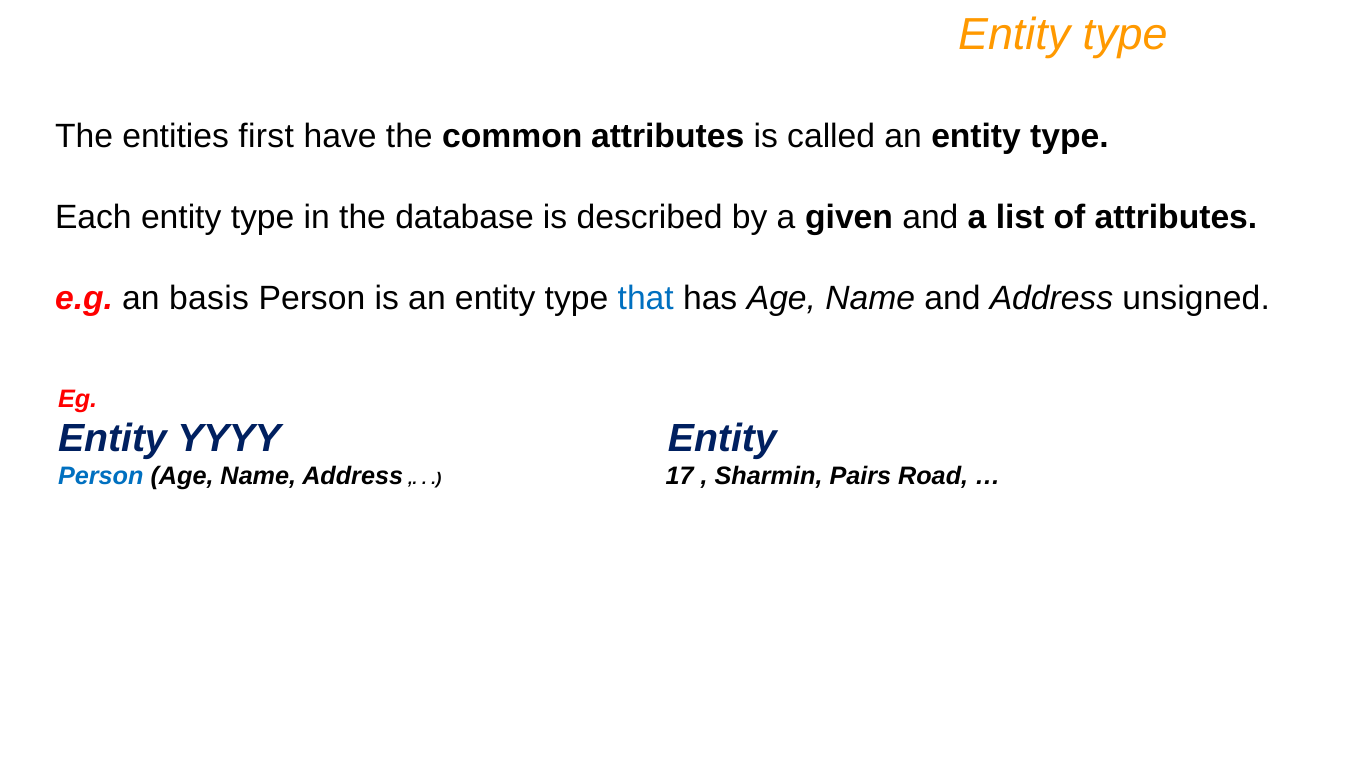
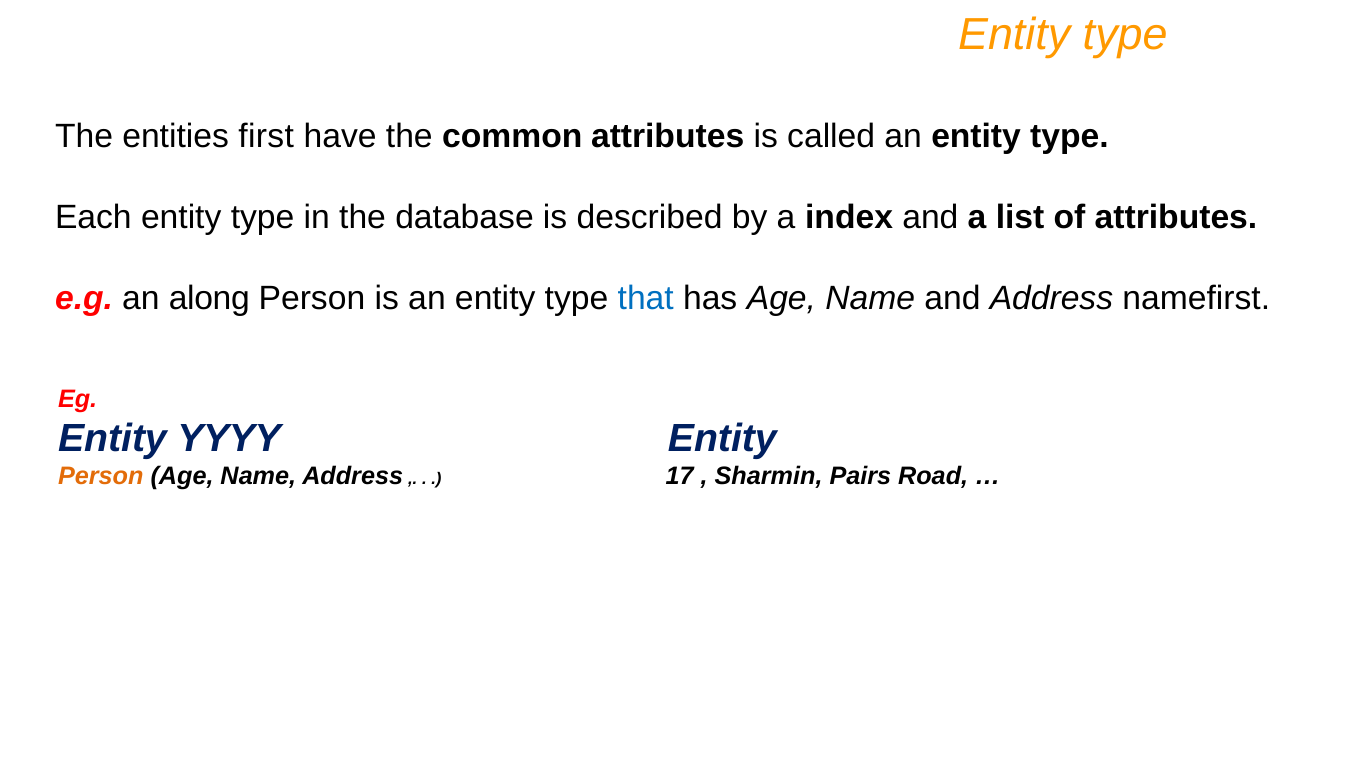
given: given -> index
basis: basis -> along
unsigned: unsigned -> namefirst
Person at (101, 476) colour: blue -> orange
